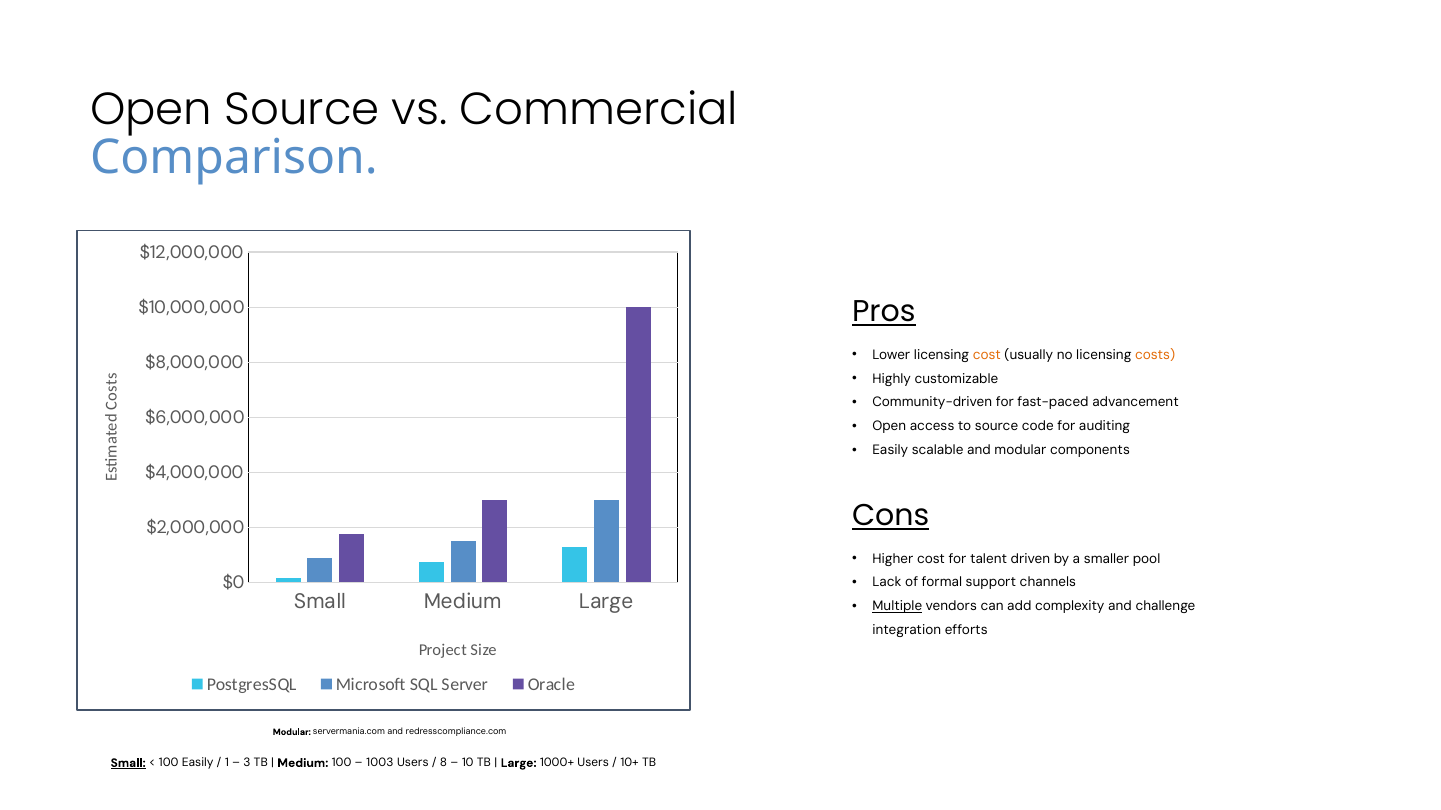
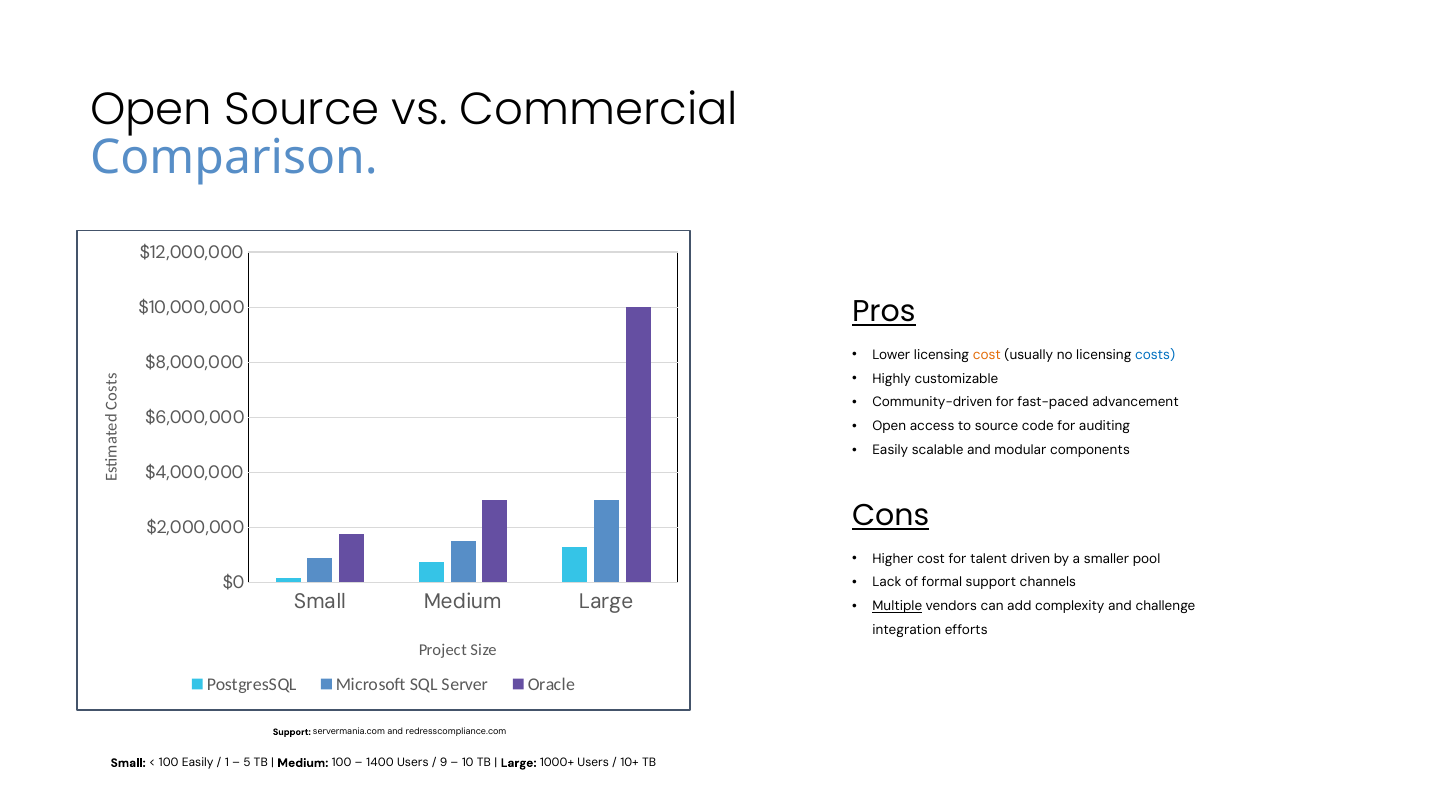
costs colour: orange -> blue
Modular at (292, 732): Modular -> Support
Small at (128, 763) underline: present -> none
3: 3 -> 5
1003: 1003 -> 1400
8: 8 -> 9
